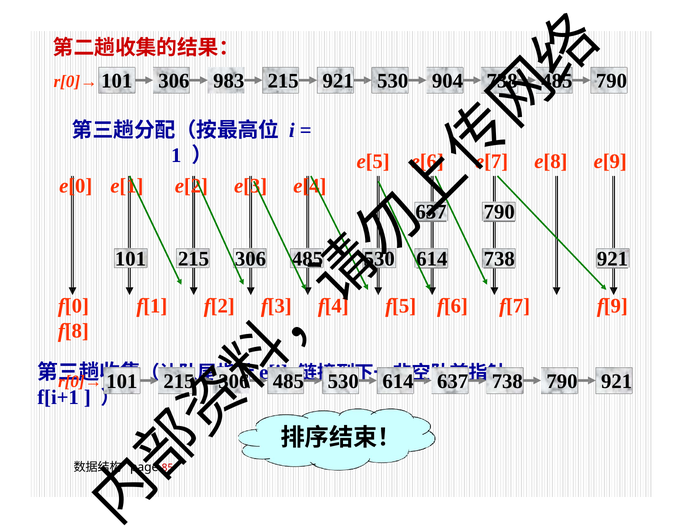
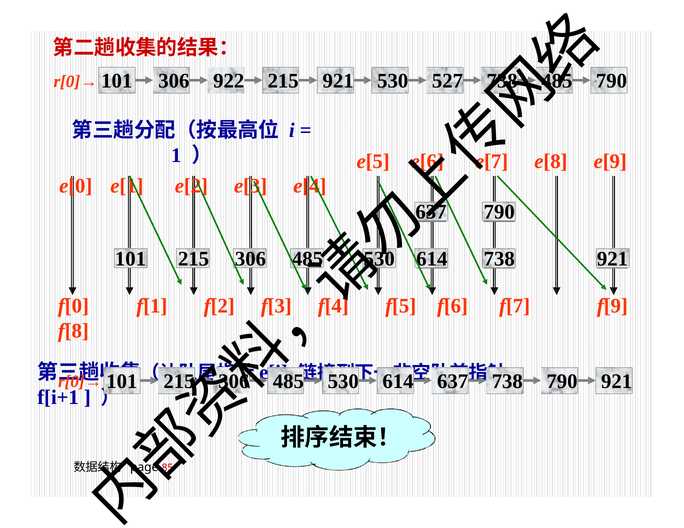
983: 983 -> 922
904: 904 -> 527
